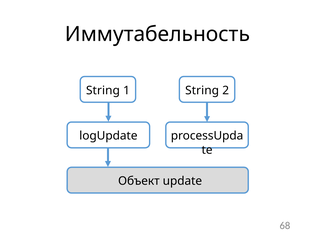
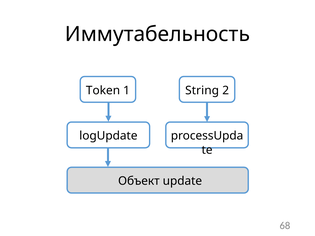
String at (103, 91): String -> Token
